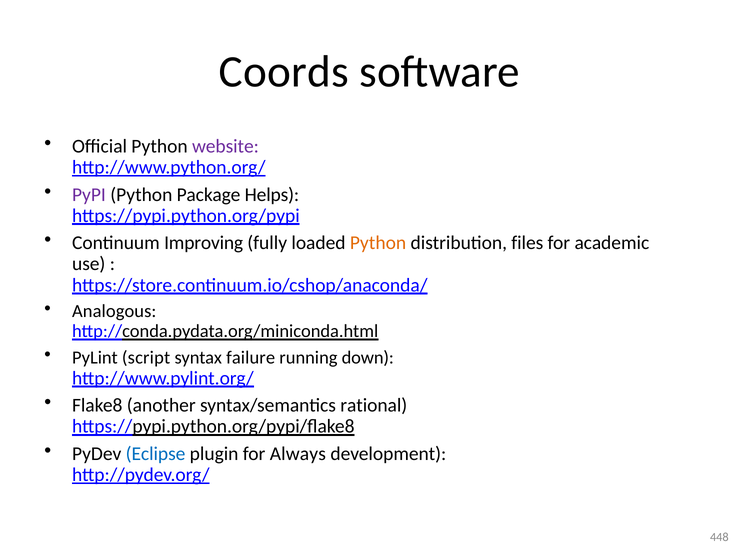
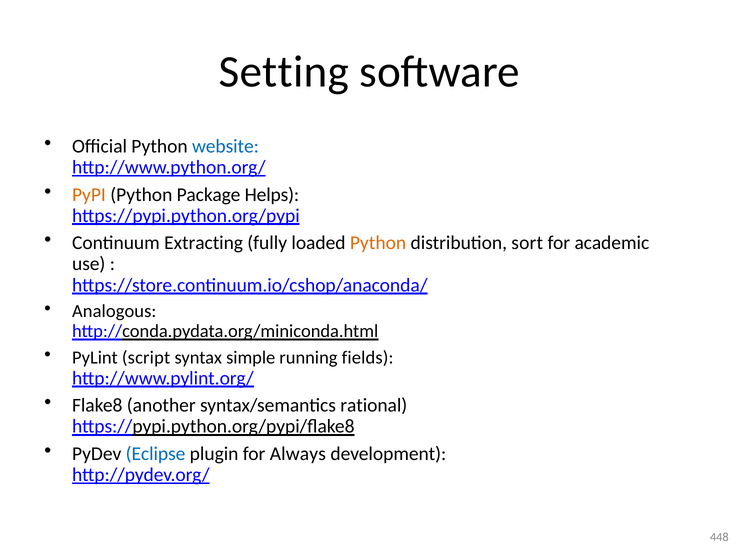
Coords: Coords -> Setting
website colour: purple -> blue
PyPI colour: purple -> orange
Improving: Improving -> Extracting
files: files -> sort
failure: failure -> simple
down: down -> fields
